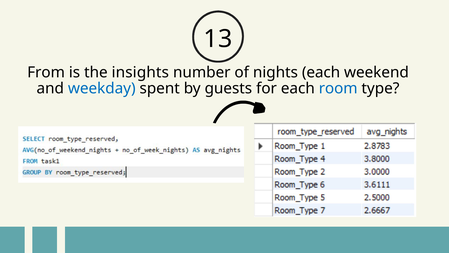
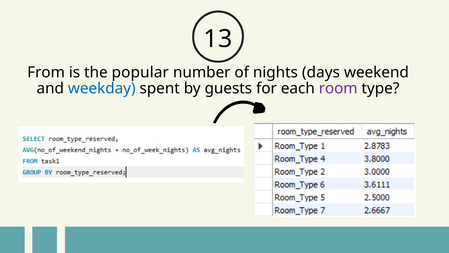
insights: insights -> popular
nights each: each -> days
room colour: blue -> purple
